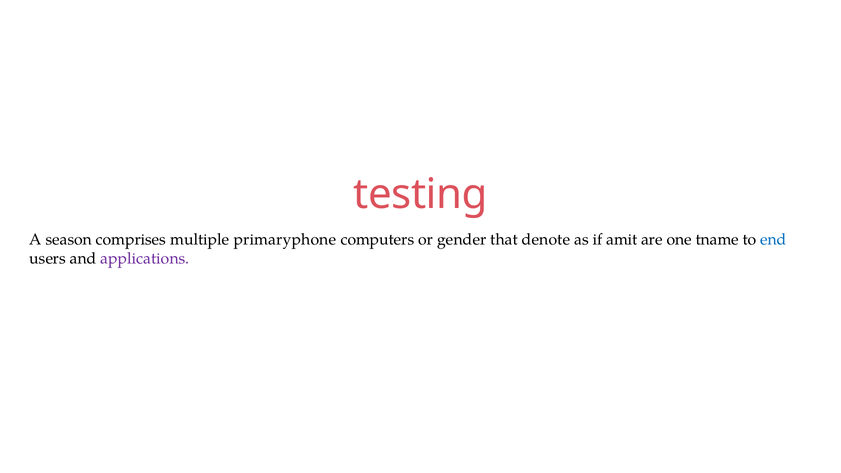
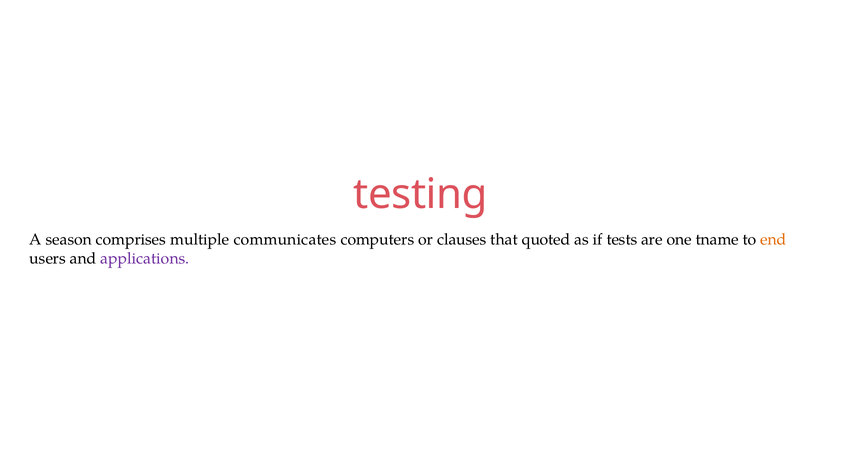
primaryphone: primaryphone -> communicates
gender: gender -> clauses
denote: denote -> quoted
amit: amit -> tests
end colour: blue -> orange
